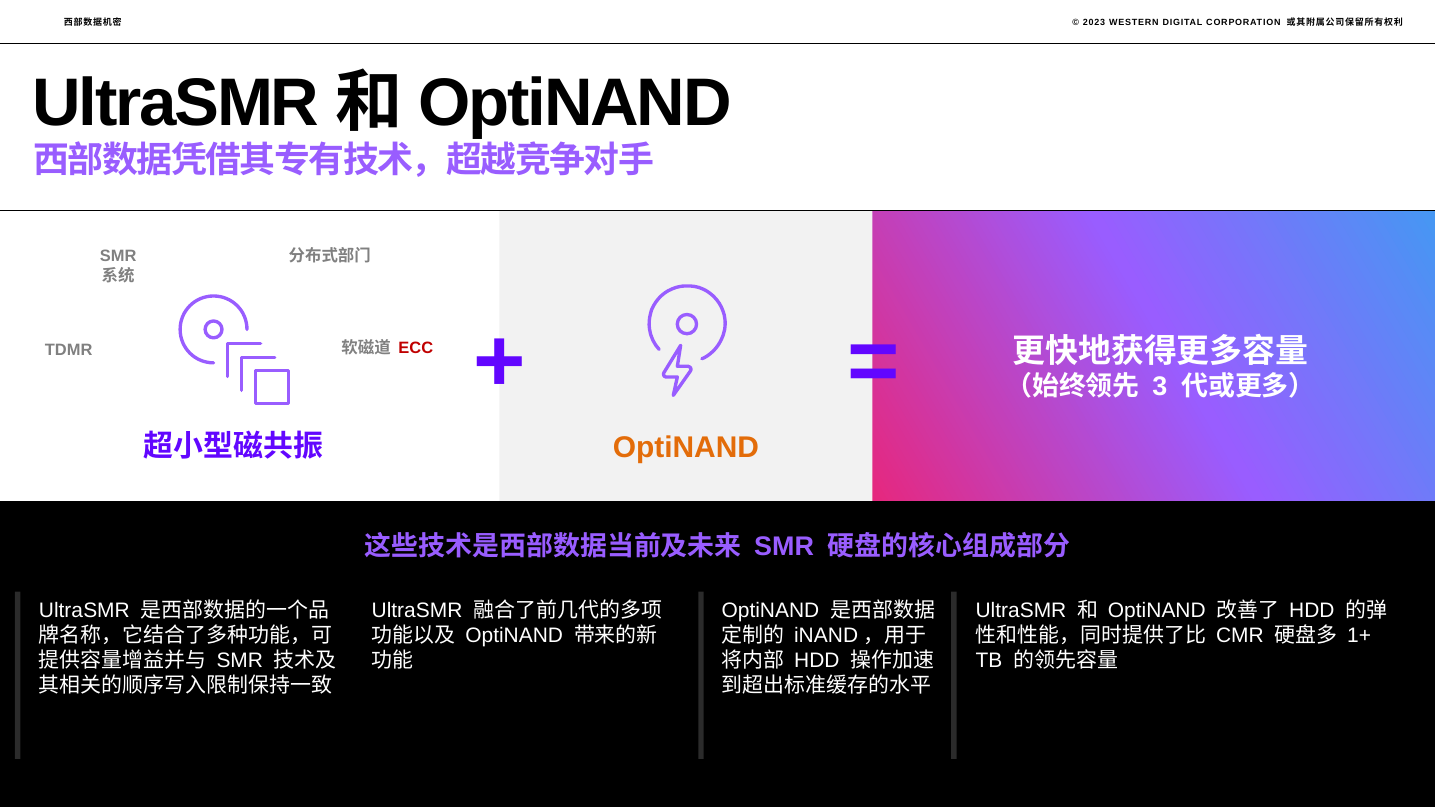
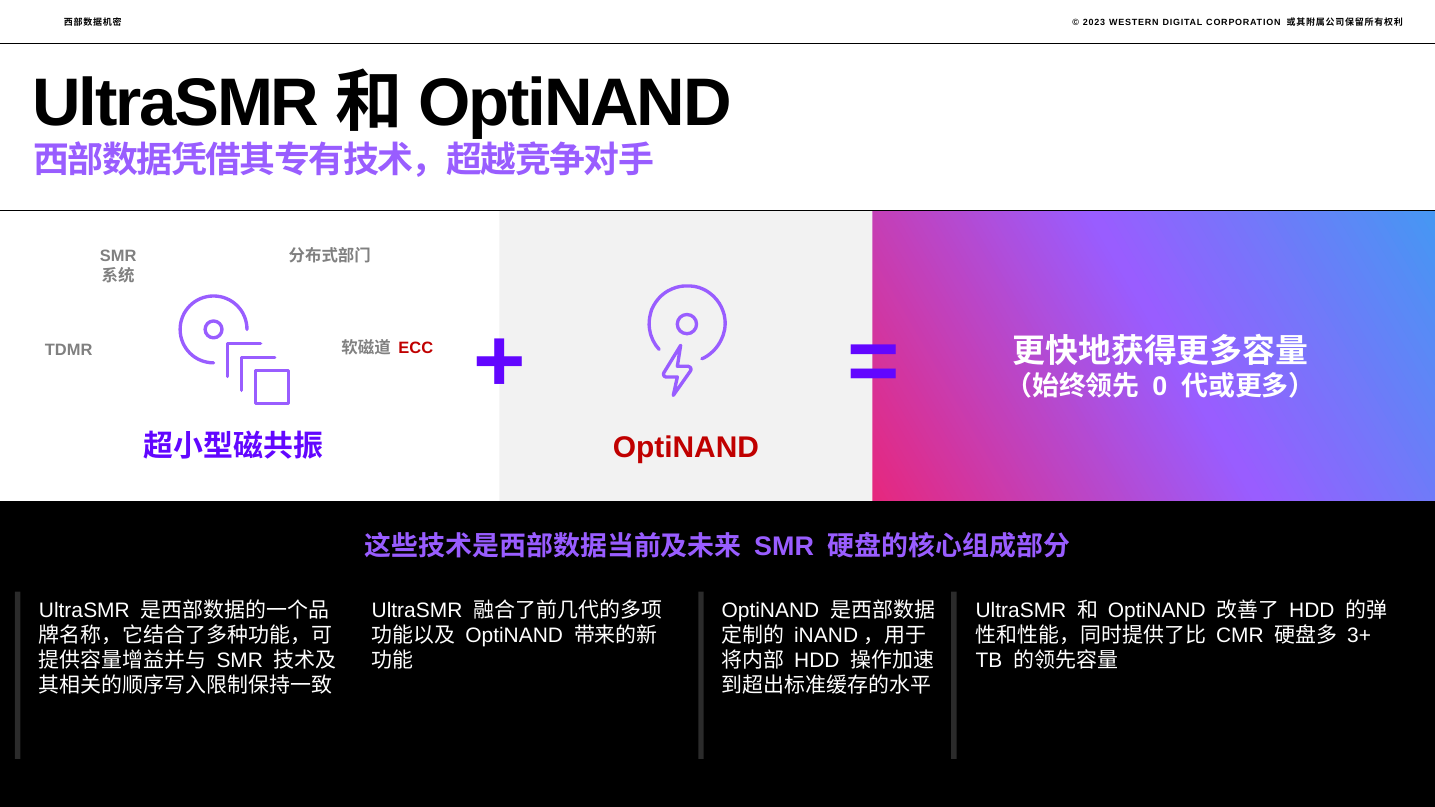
3: 3 -> 0
OptiNAND at (686, 447) colour: orange -> red
1+: 1+ -> 3+
